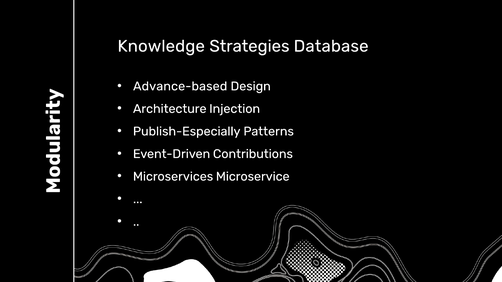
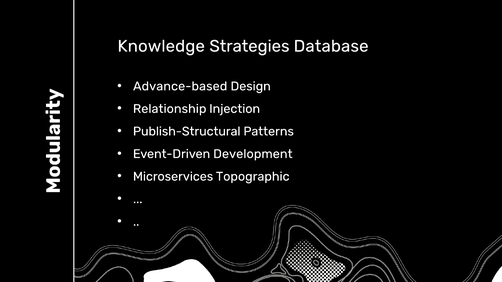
Architecture: Architecture -> Relationship
Publish-Especially: Publish-Especially -> Publish-Structural
Contributions: Contributions -> Development
Microservice: Microservice -> Topographic
